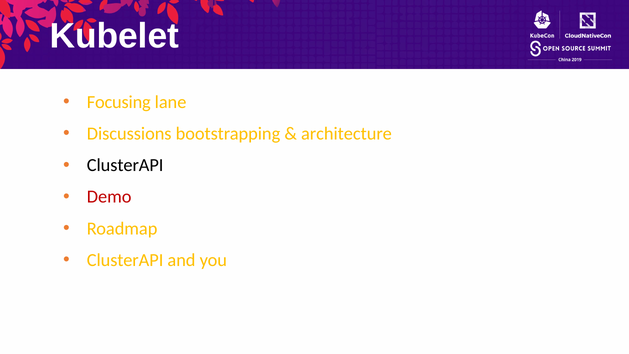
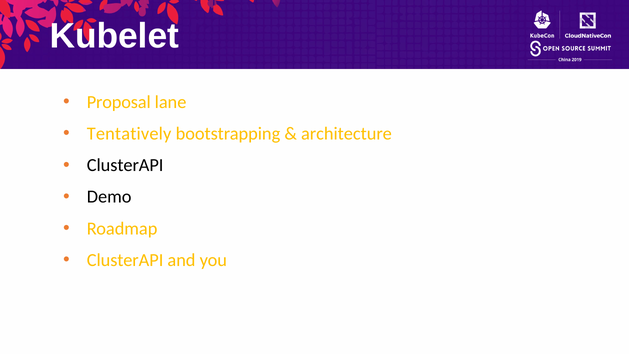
Focusing: Focusing -> Proposal
Discussions: Discussions -> Tentatively
Demo colour: red -> black
